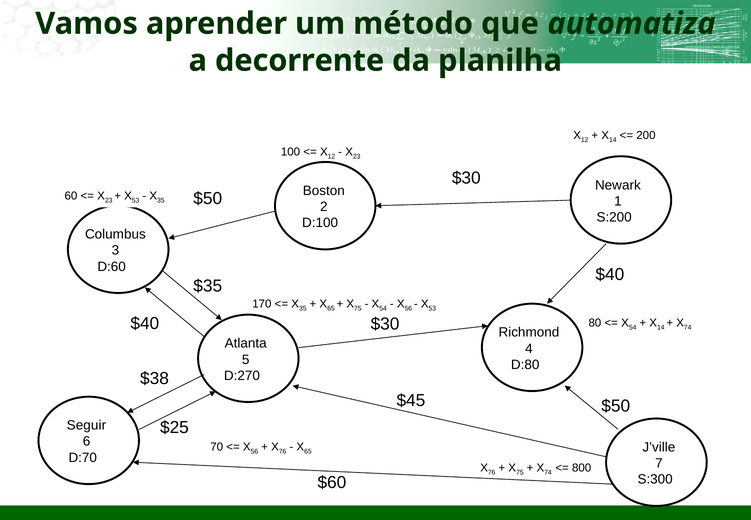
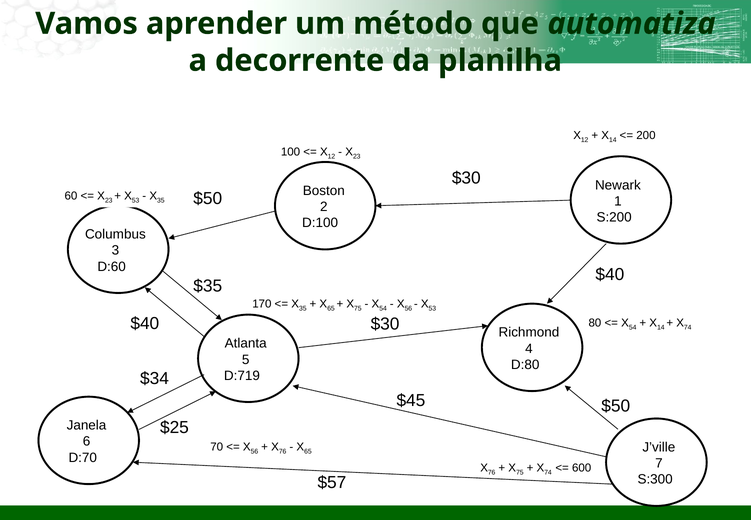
D:270: D:270 -> D:719
$38: $38 -> $34
Seguir: Seguir -> Janela
800: 800 -> 600
$60: $60 -> $57
